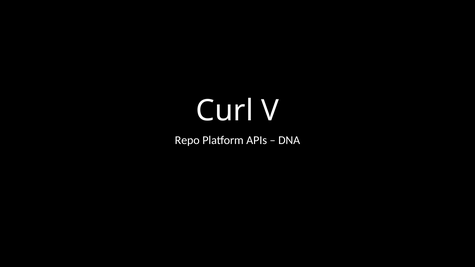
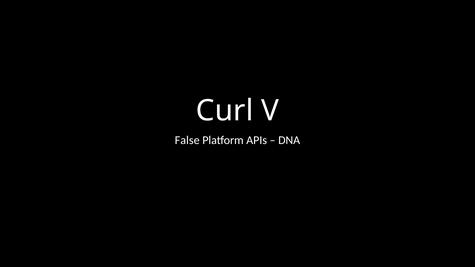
Repo: Repo -> False
